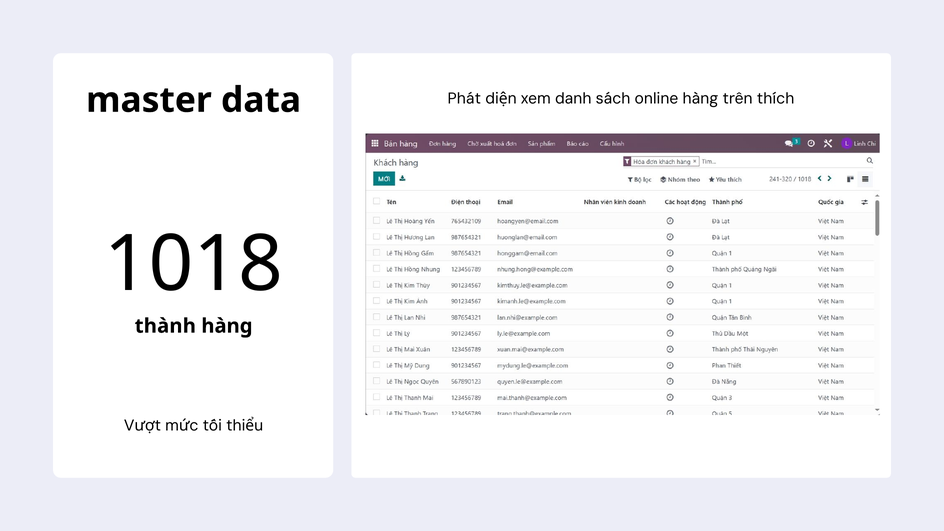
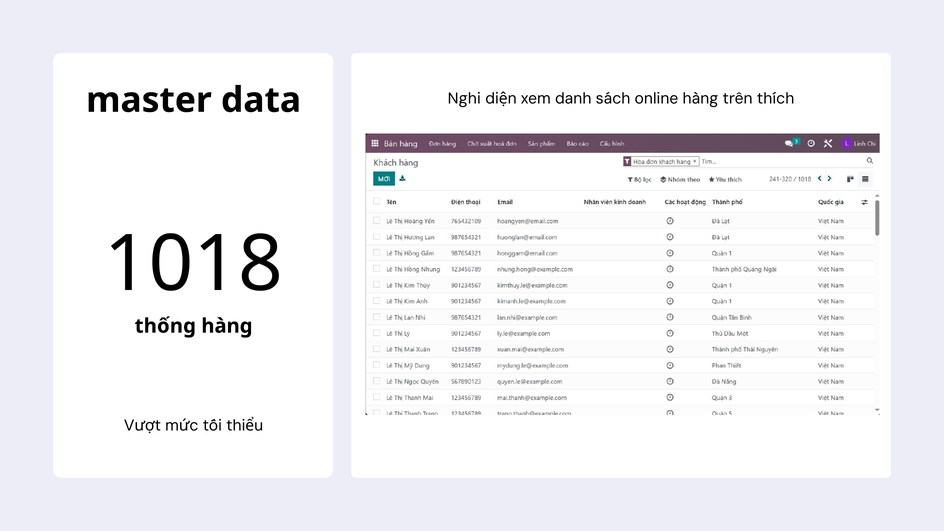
Phát: Phát -> Nghi
thành: thành -> thống
